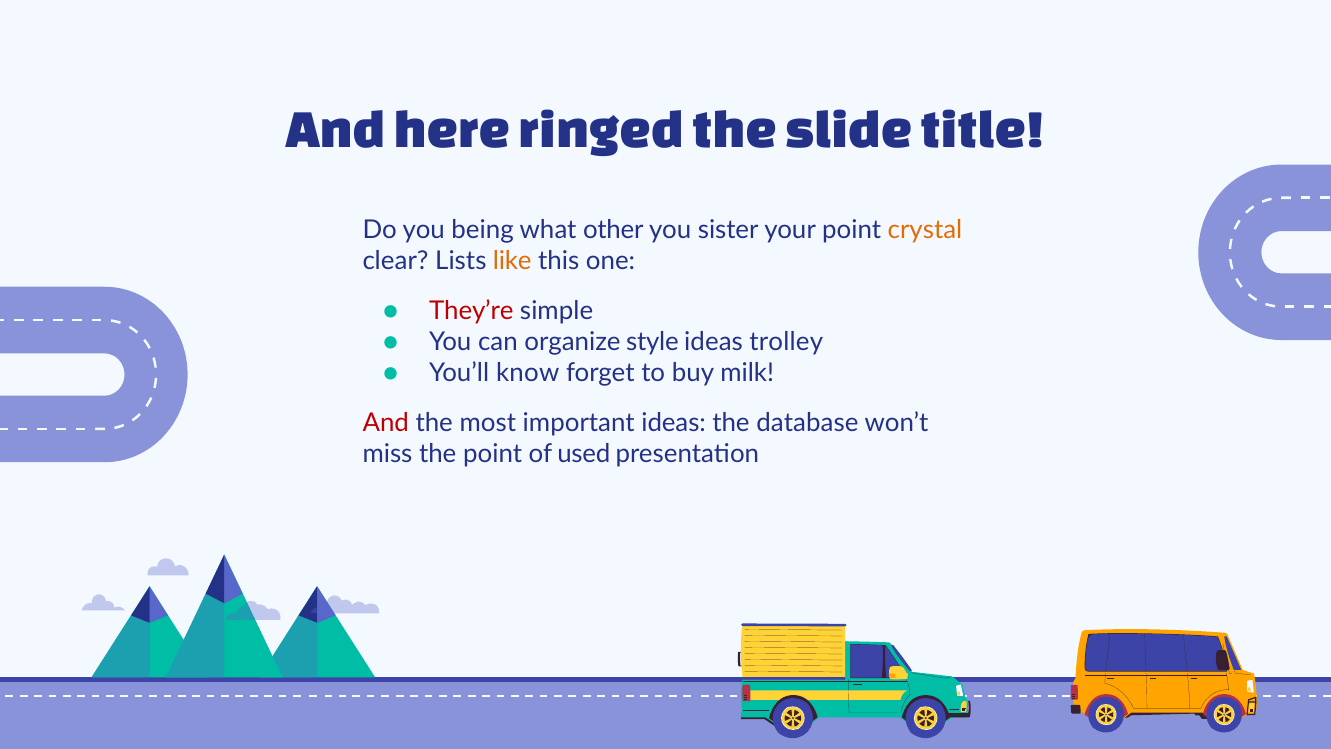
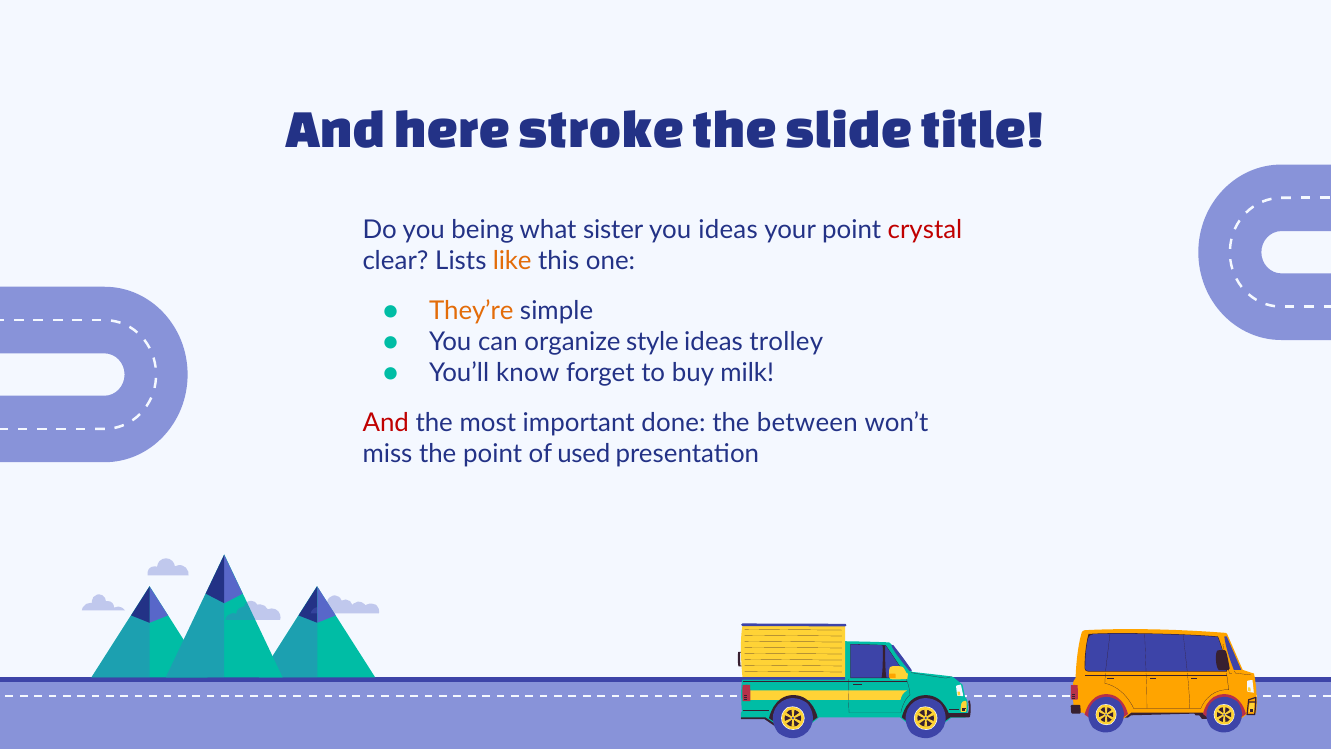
ringed: ringed -> stroke
other: other -> sister
you sister: sister -> ideas
crystal colour: orange -> red
They’re colour: red -> orange
important ideas: ideas -> done
database: database -> between
